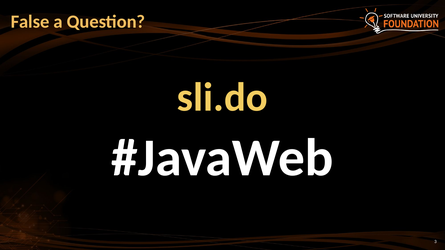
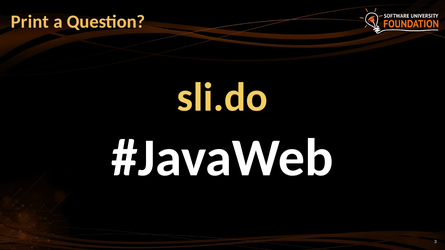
False: False -> Print
